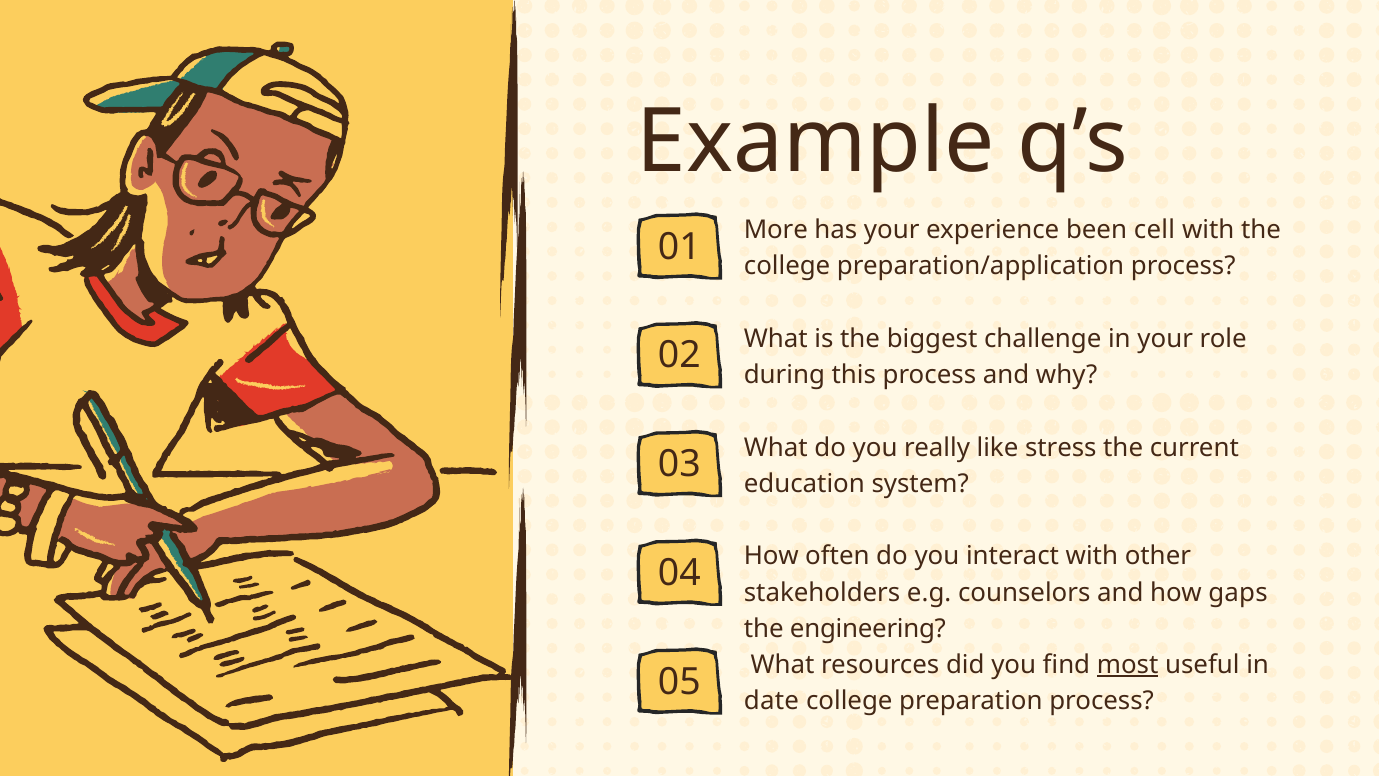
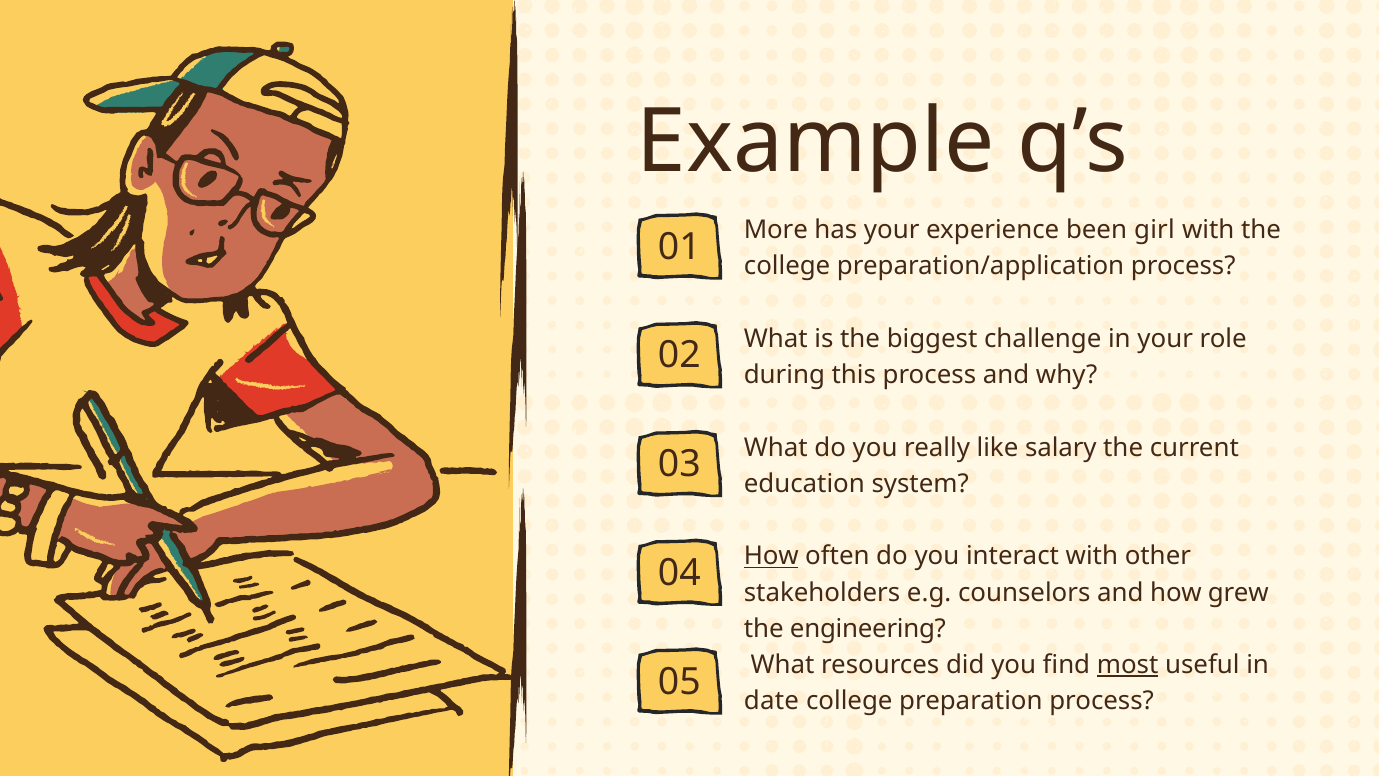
cell: cell -> girl
stress: stress -> salary
How at (771, 556) underline: none -> present
gaps: gaps -> grew
